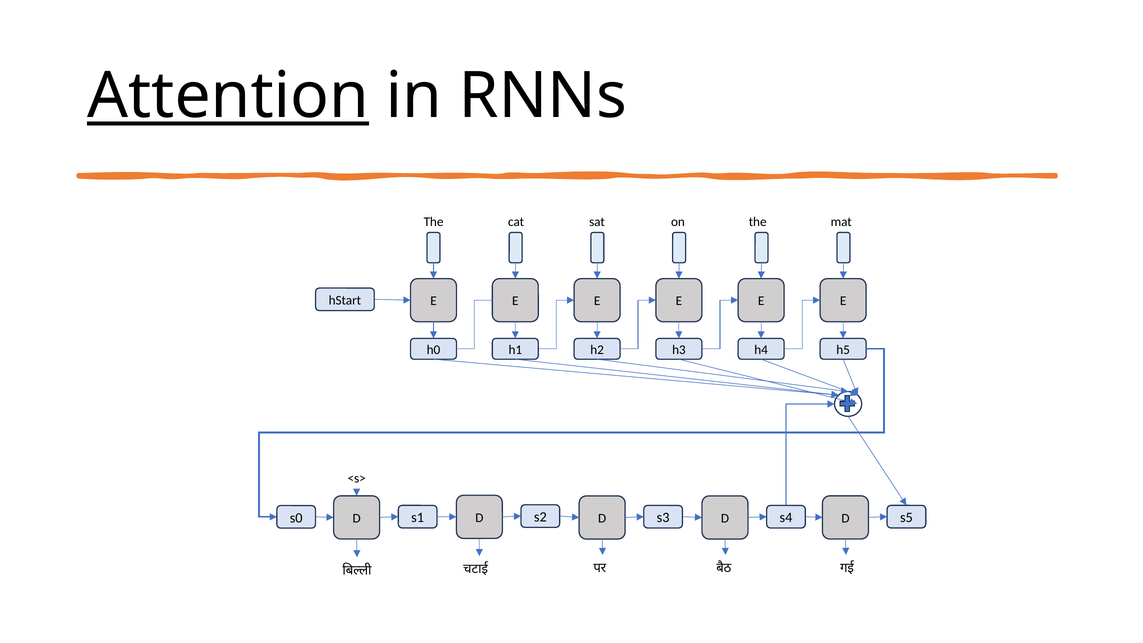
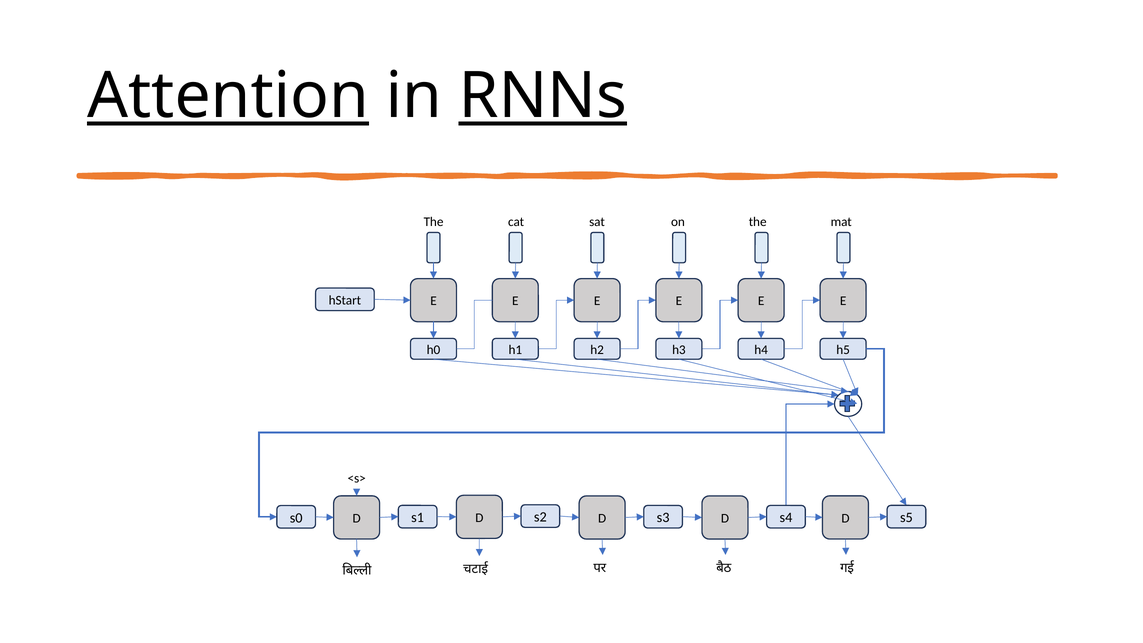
RNNs underline: none -> present
